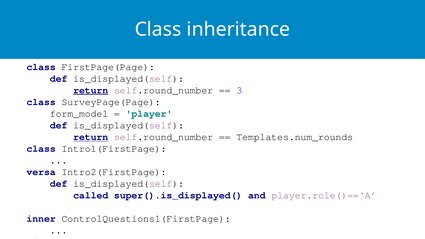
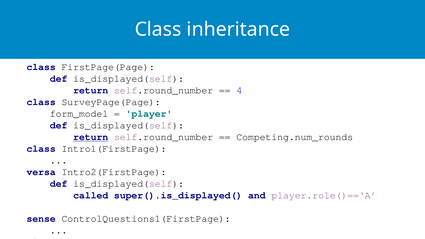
return at (91, 90) underline: present -> none
3: 3 -> 4
Templates.num_rounds: Templates.num_rounds -> Competing.num_rounds
inner: inner -> sense
